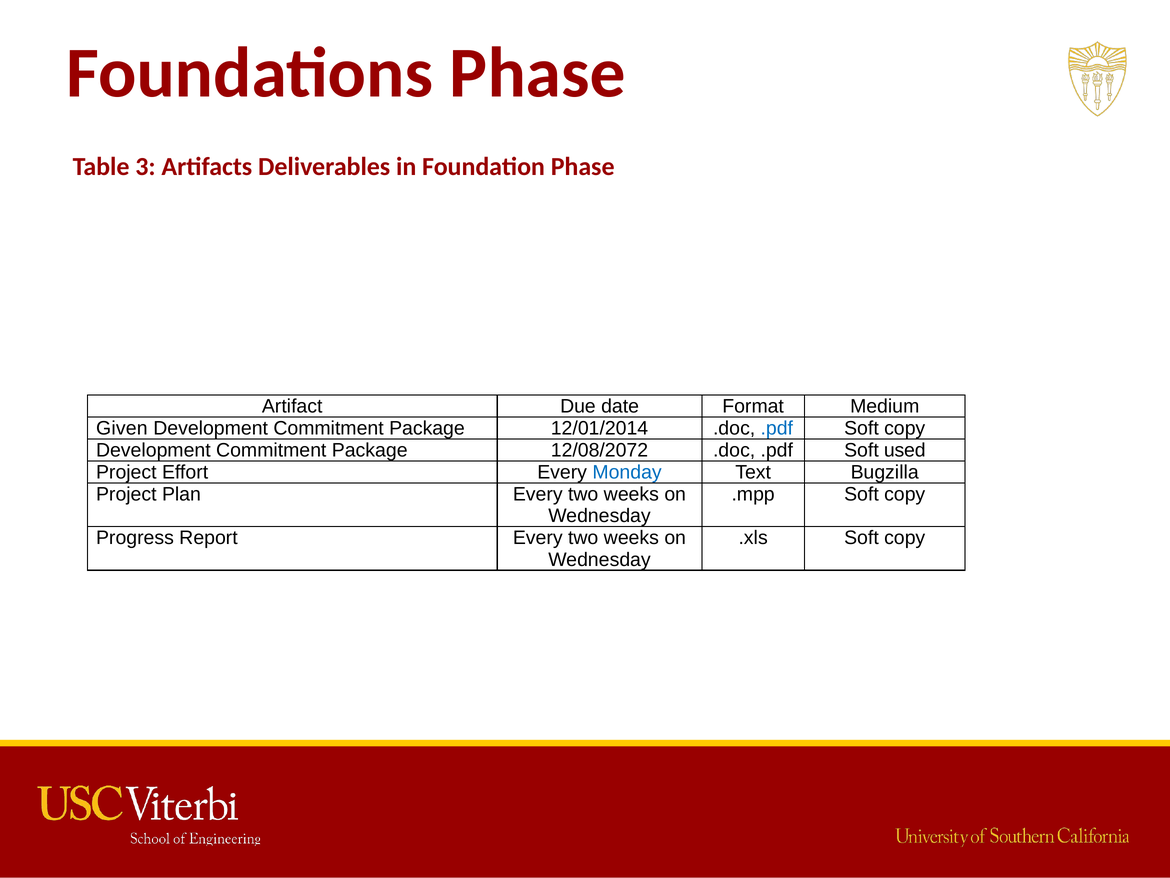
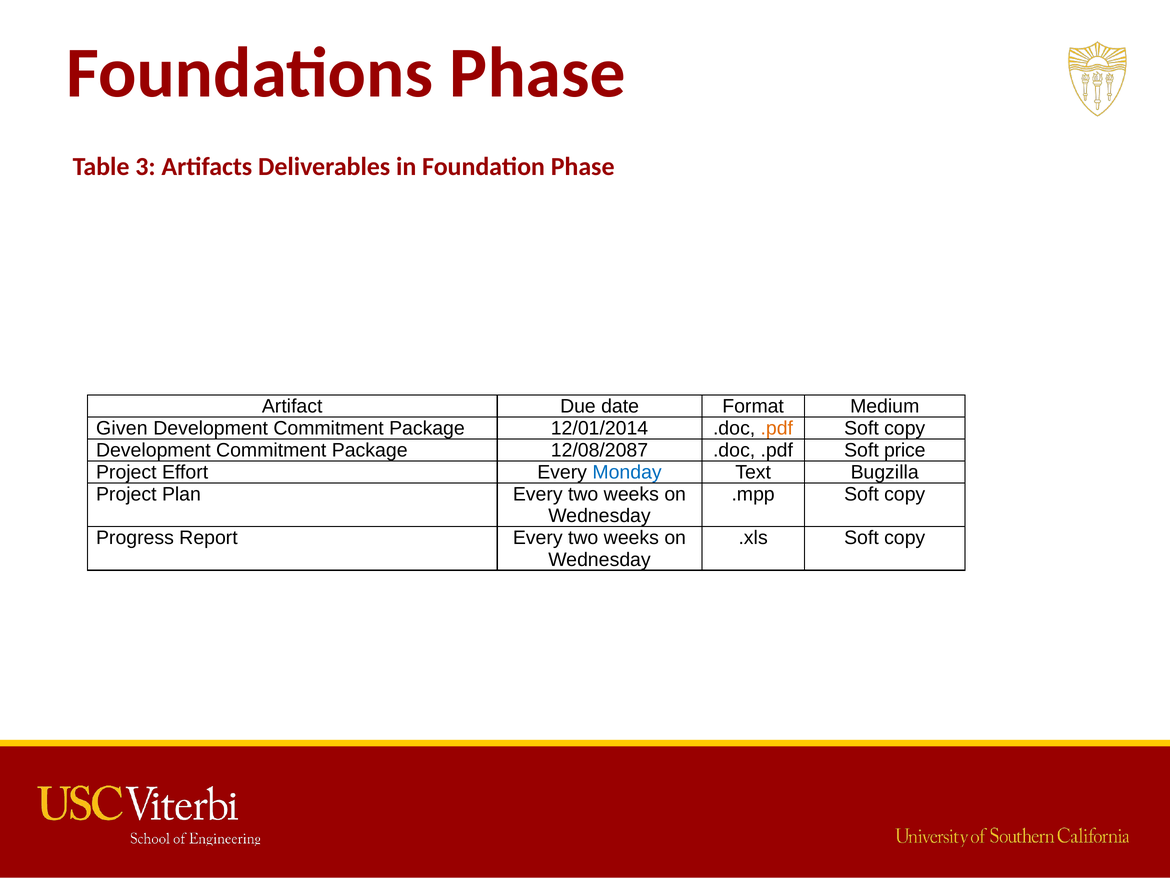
.pdf at (777, 428) colour: blue -> orange
12/08/2072: 12/08/2072 -> 12/08/2087
used: used -> price
